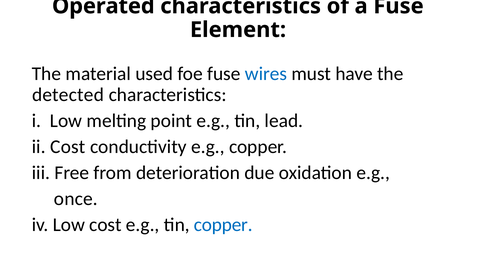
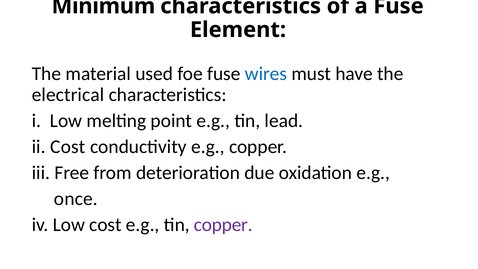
Operated: Operated -> Minimum
detected: detected -> electrical
copper at (223, 225) colour: blue -> purple
